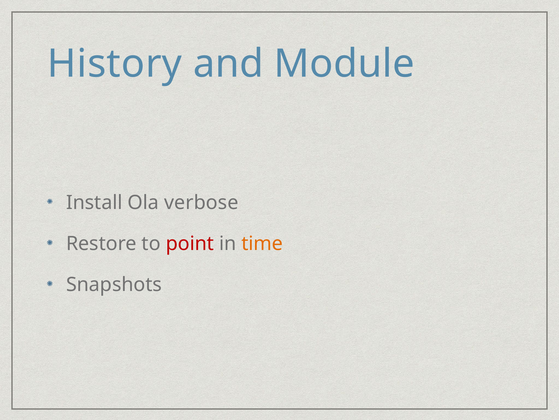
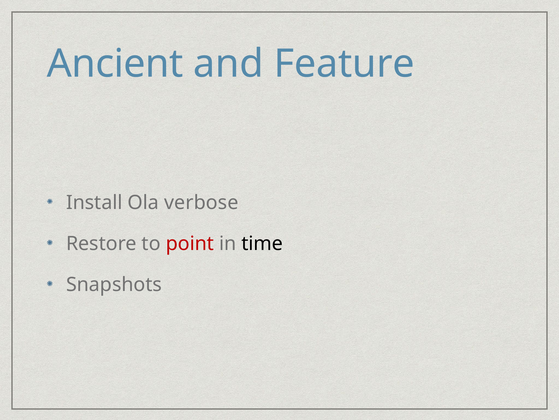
History: History -> Ancient
Module: Module -> Feature
time colour: orange -> black
